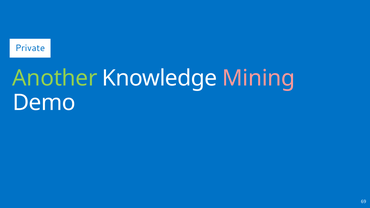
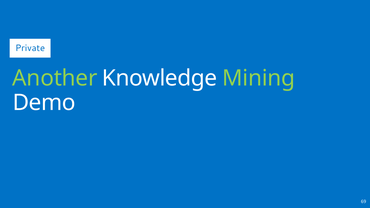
Mining colour: pink -> light green
